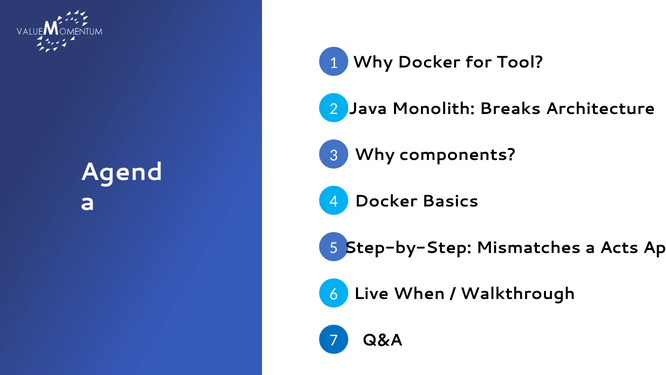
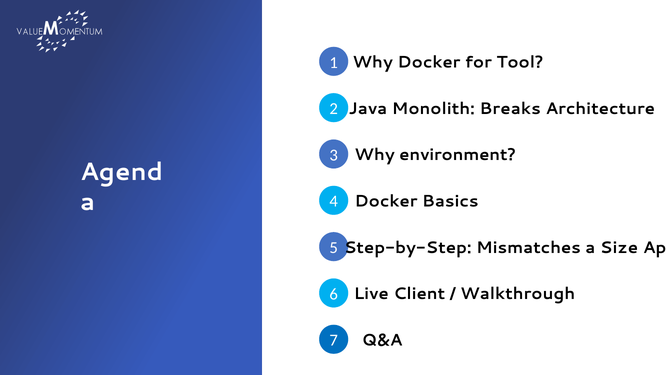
components: components -> environment
Acts: Acts -> Size
When: When -> Client
